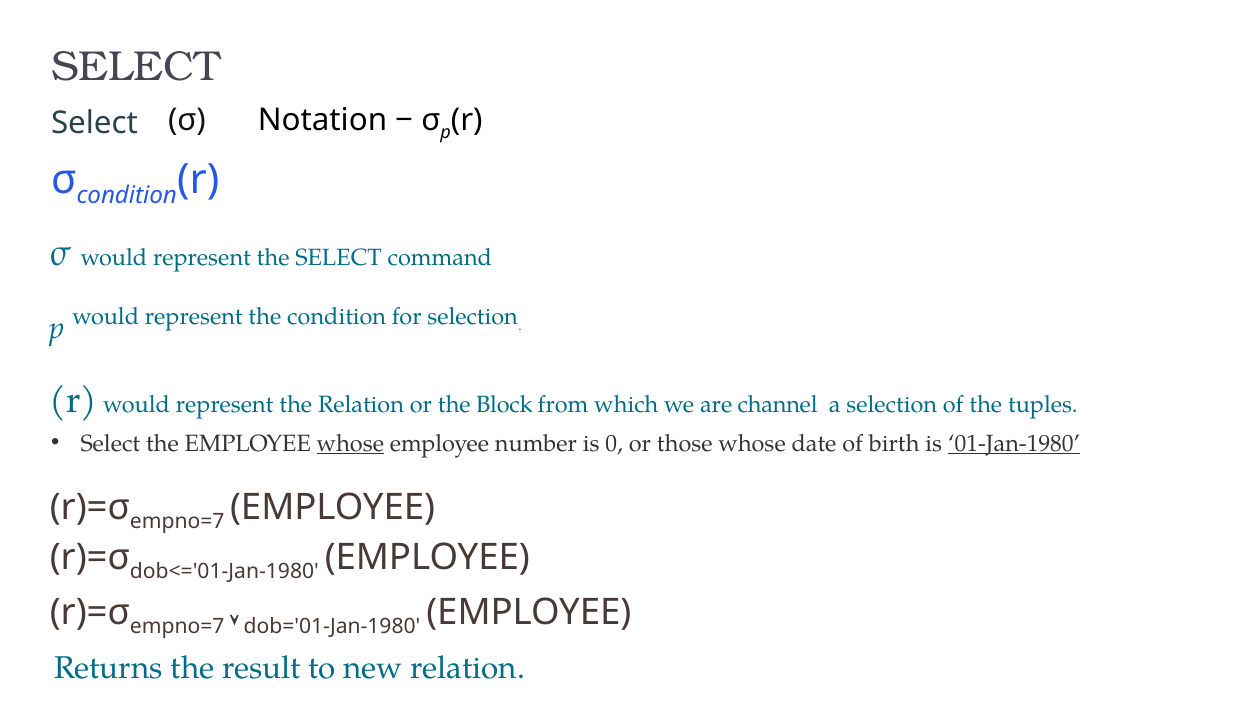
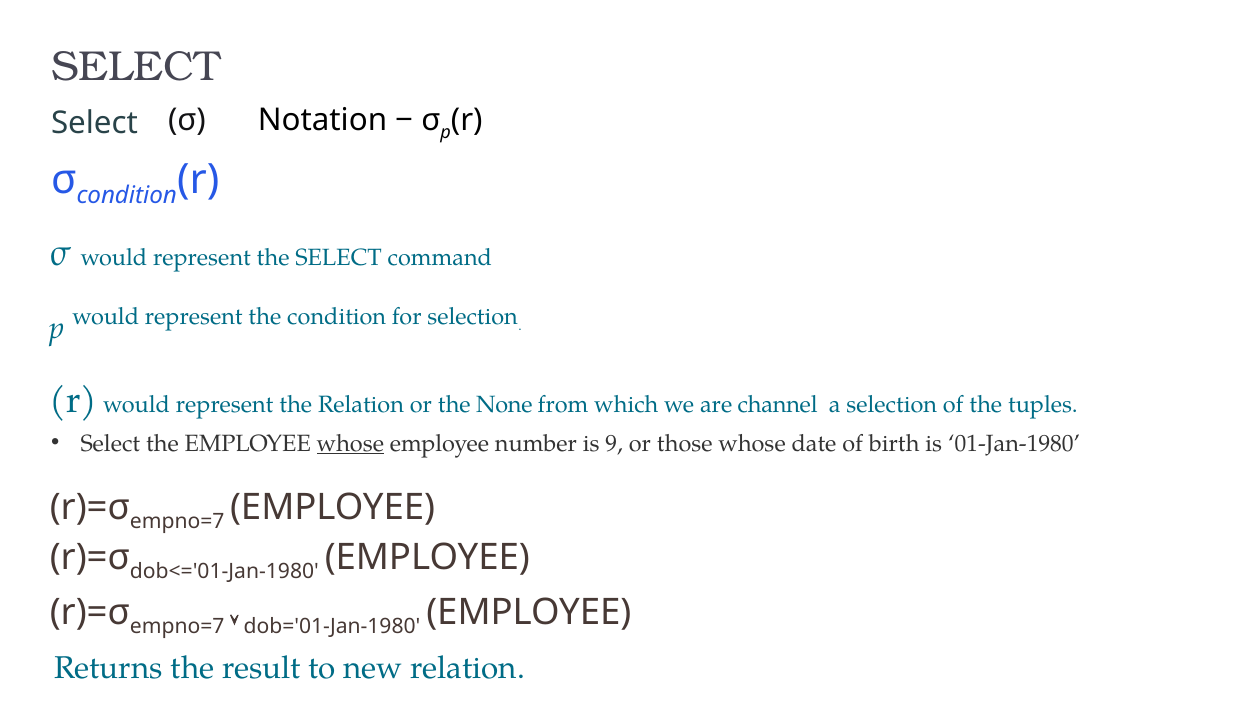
Block: Block -> None
0: 0 -> 9
01-Jan-1980 underline: present -> none
